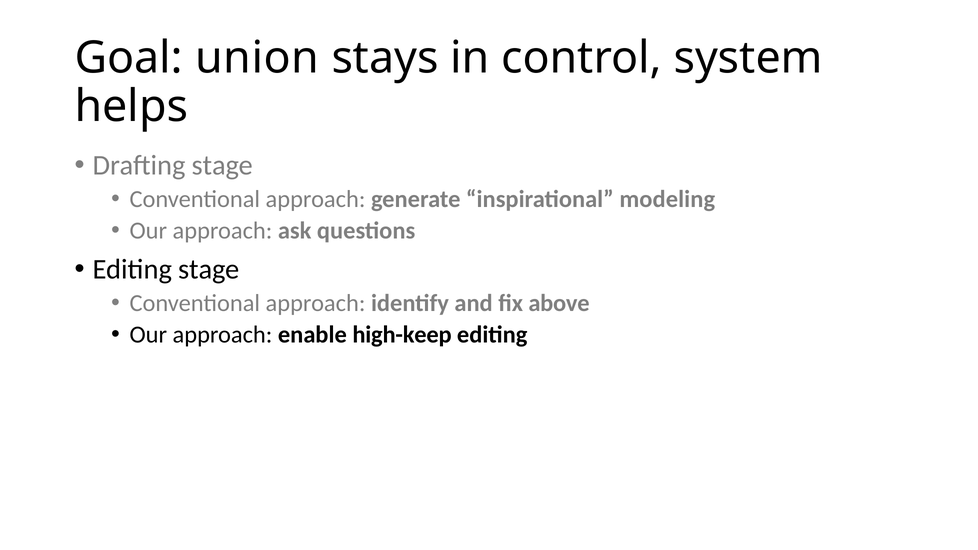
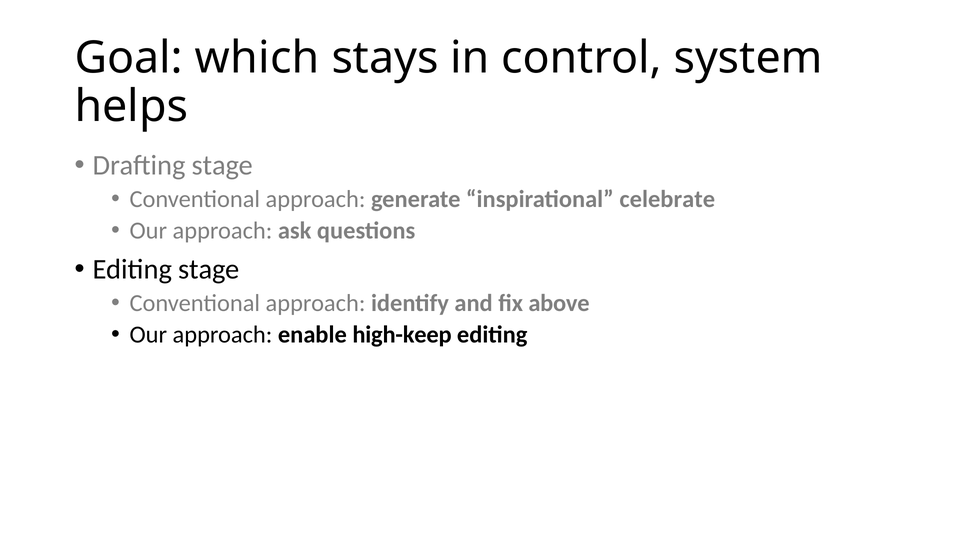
union: union -> which
modeling: modeling -> celebrate
